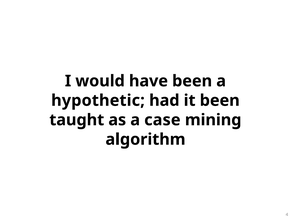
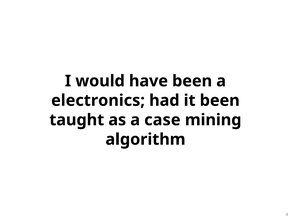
hypothetic: hypothetic -> electronics
